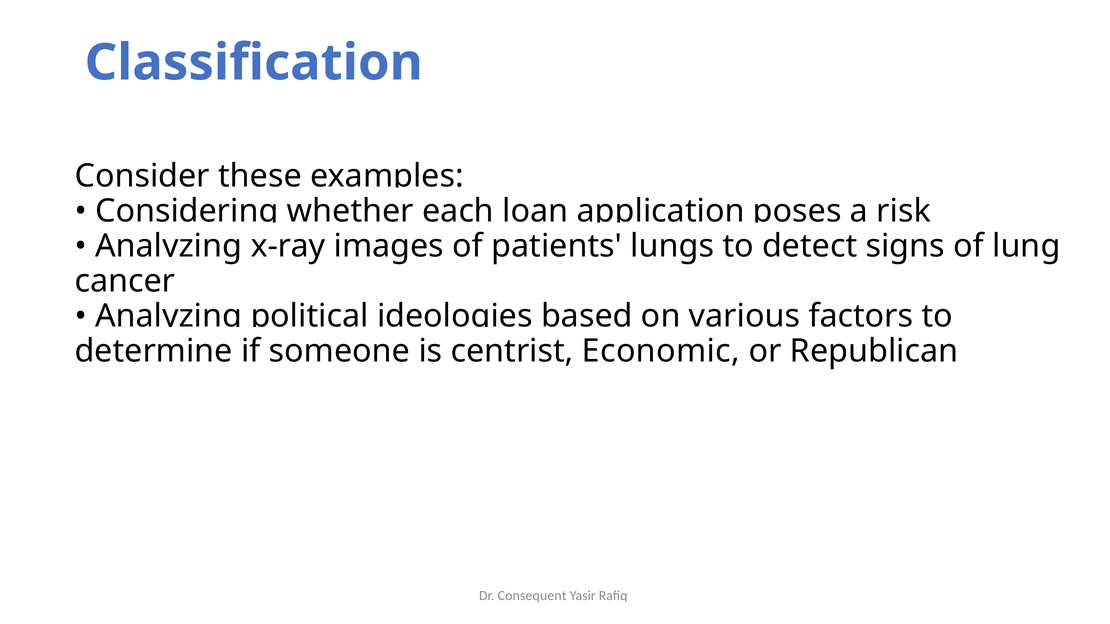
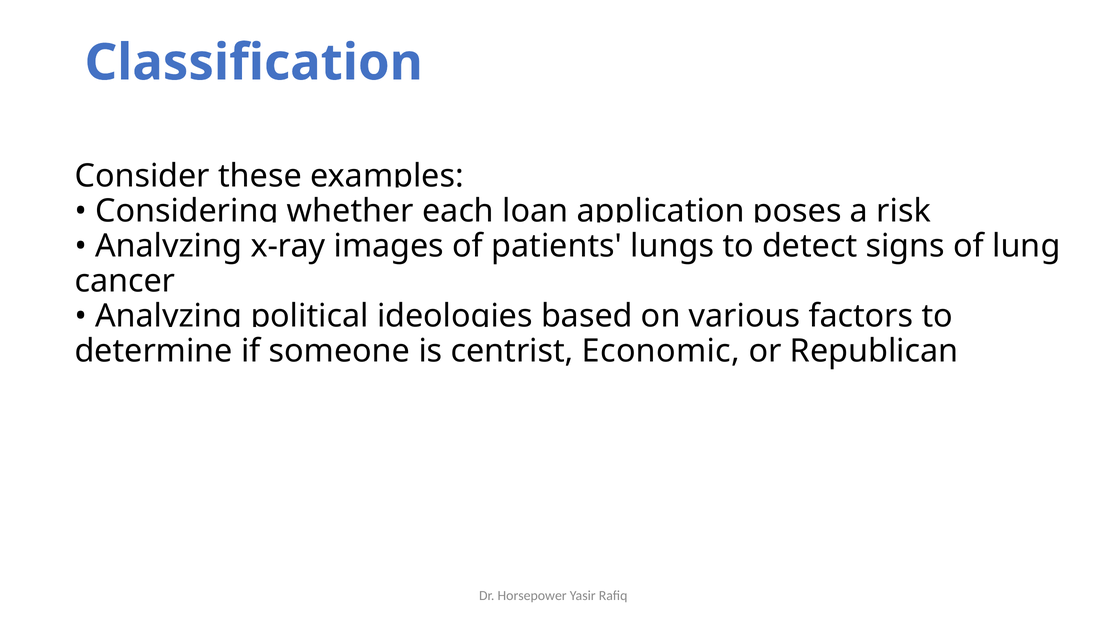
Consequent: Consequent -> Horsepower
